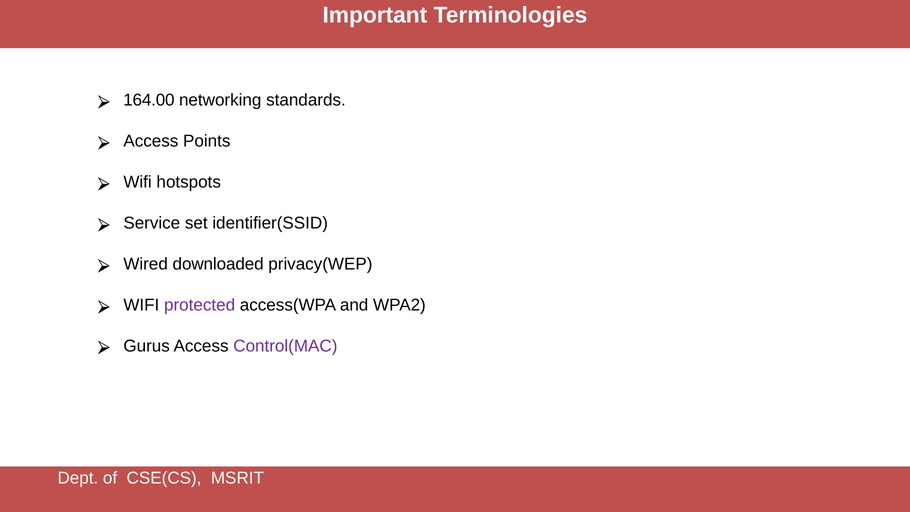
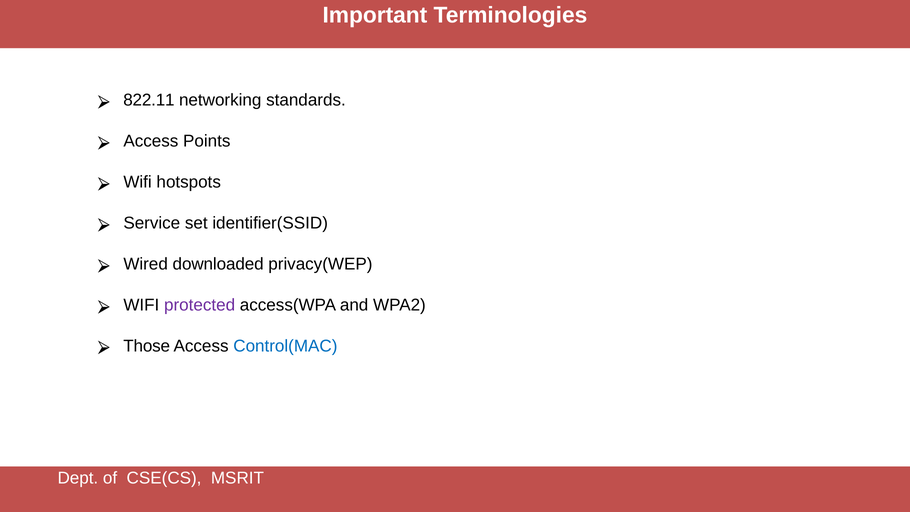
164.00: 164.00 -> 822.11
Gurus: Gurus -> Those
Control(MAC colour: purple -> blue
